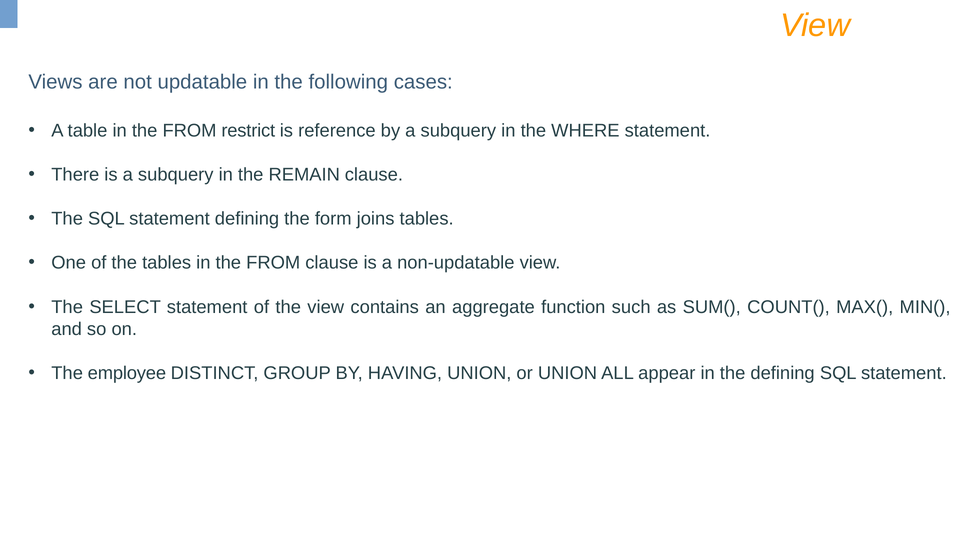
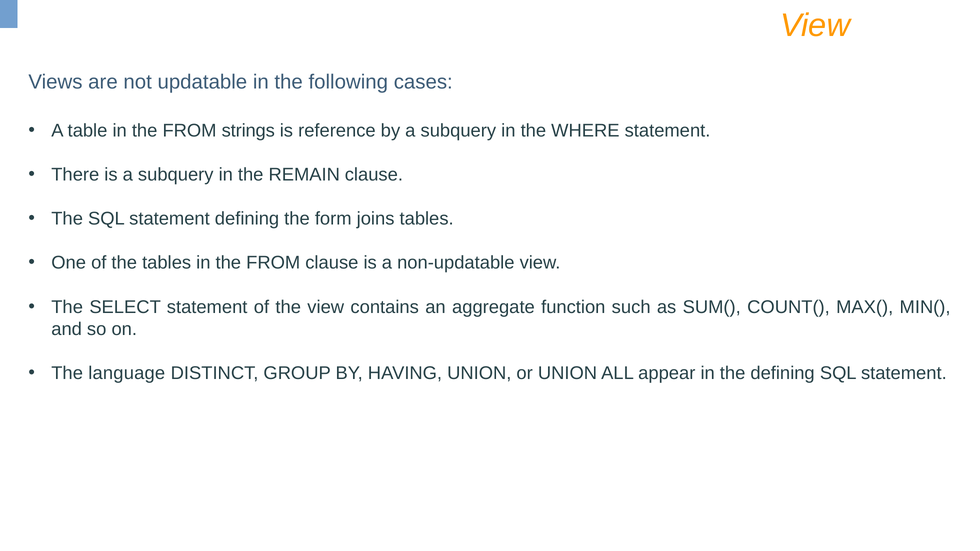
restrict: restrict -> strings
employee: employee -> language
